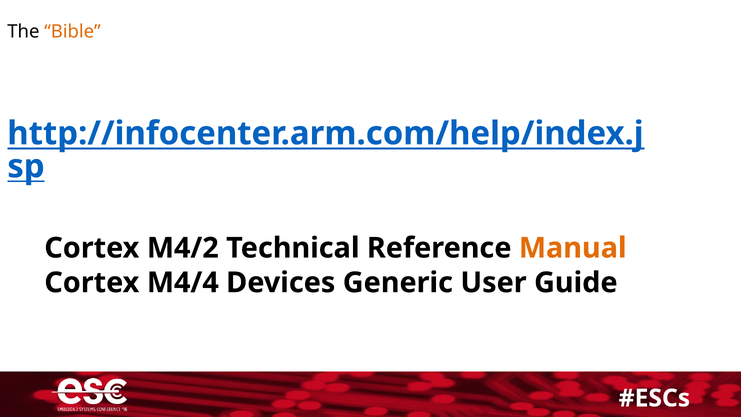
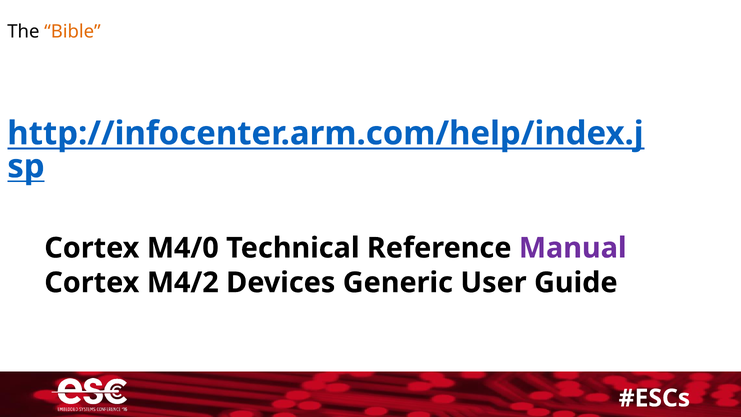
M4/2: M4/2 -> M4/0
Manual colour: orange -> purple
M4/4: M4/4 -> M4/2
